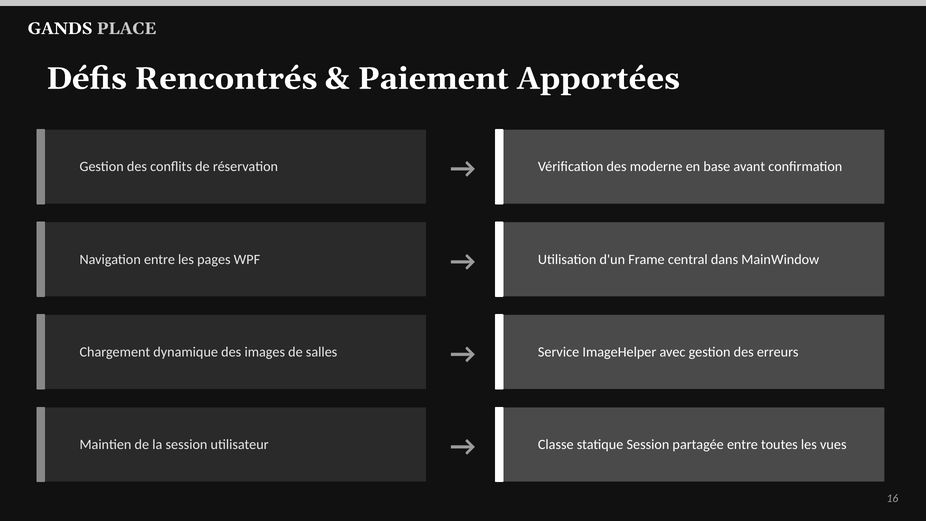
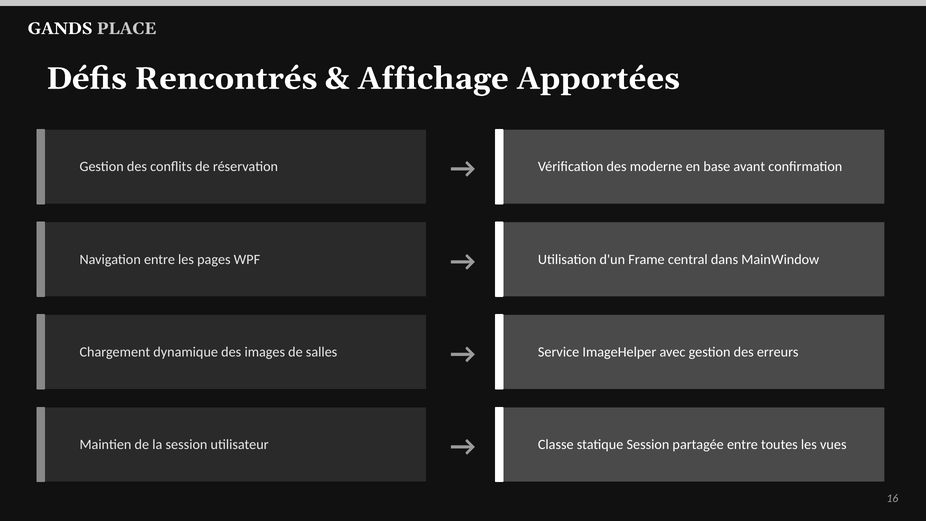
Paiement: Paiement -> Affichage
